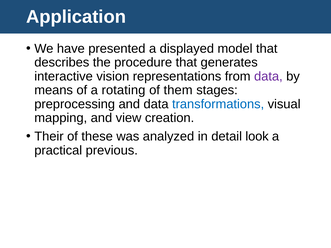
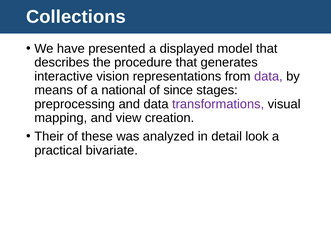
Application: Application -> Collections
rotating: rotating -> national
them: them -> since
transformations colour: blue -> purple
previous: previous -> bivariate
